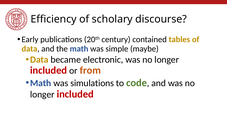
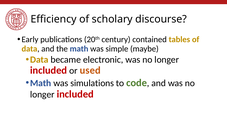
from: from -> used
